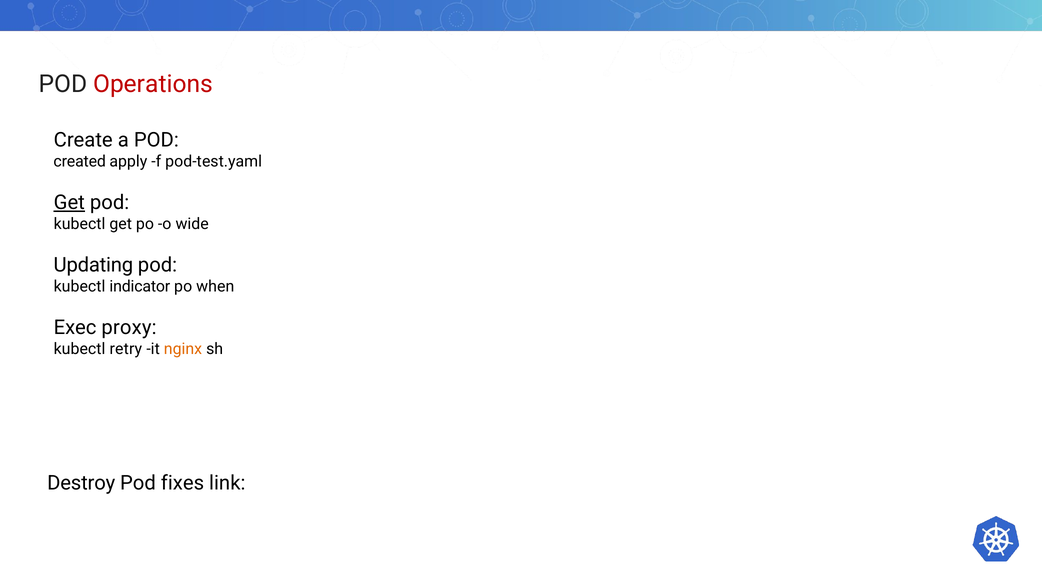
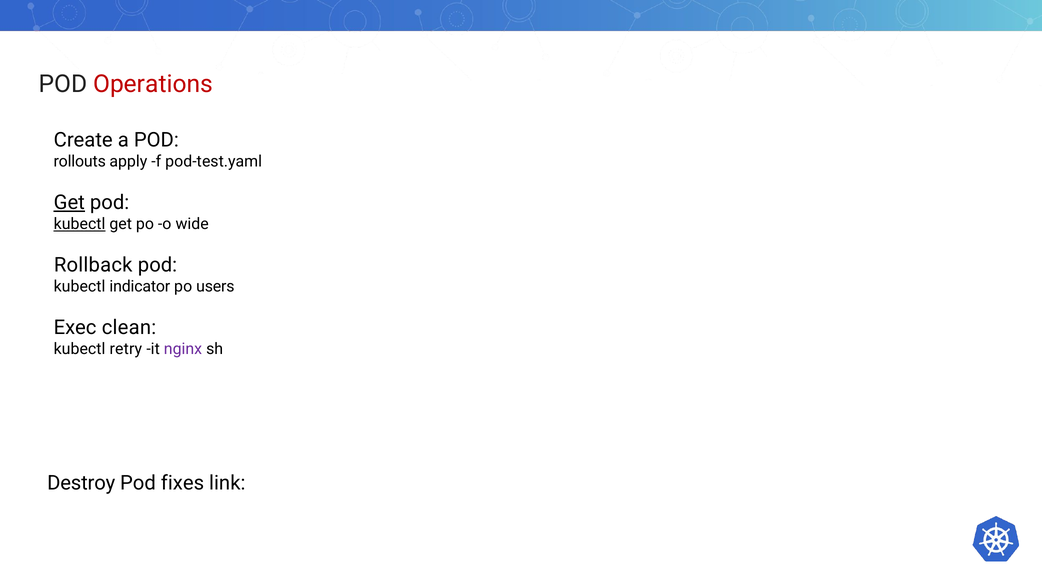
created: created -> rollouts
kubectl at (80, 224) underline: none -> present
Updating: Updating -> Rollback
when: when -> users
proxy: proxy -> clean
nginx colour: orange -> purple
